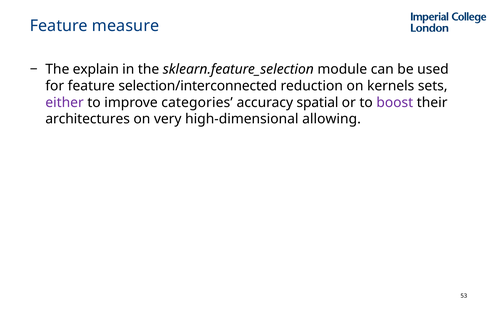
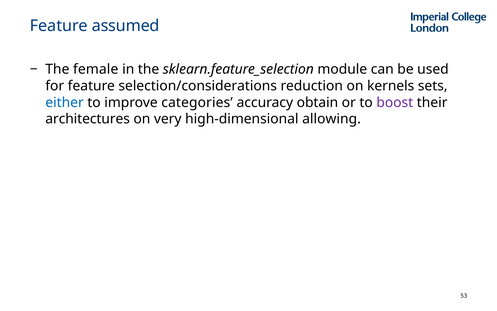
measure: measure -> assumed
explain: explain -> female
selection/interconnected: selection/interconnected -> selection/considerations
either colour: purple -> blue
spatial: spatial -> obtain
